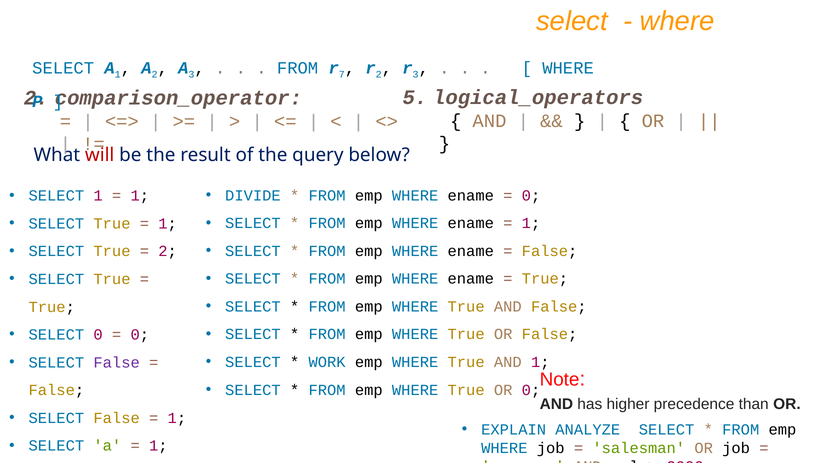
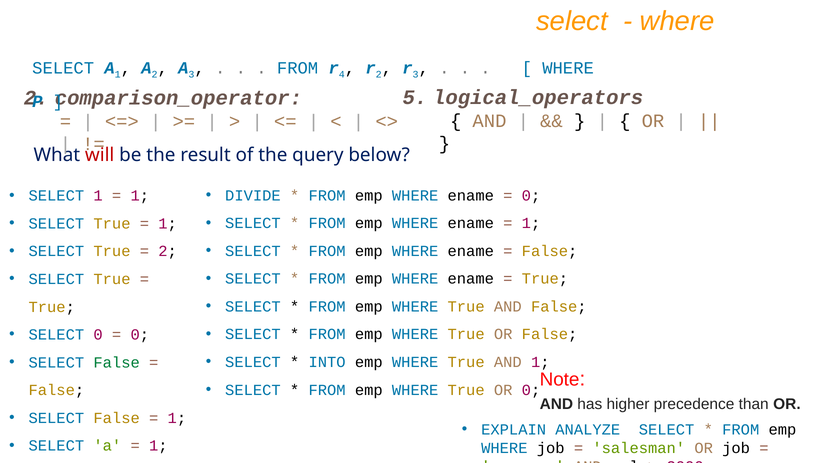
7: 7 -> 4
WORK: WORK -> INTO
False at (117, 363) colour: purple -> green
